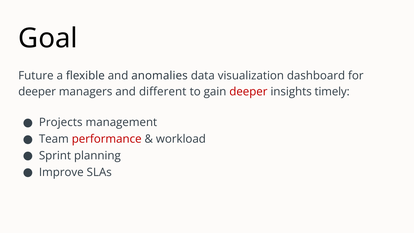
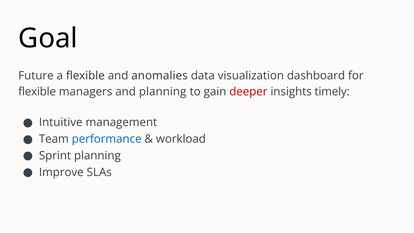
deeper at (37, 92): deeper -> flexible
and different: different -> planning
Projects: Projects -> Intuitive
performance colour: red -> blue
